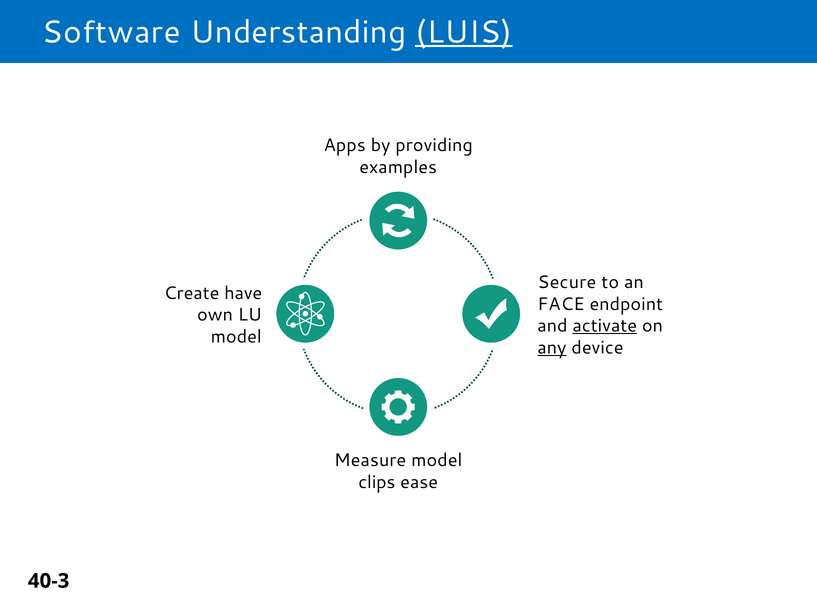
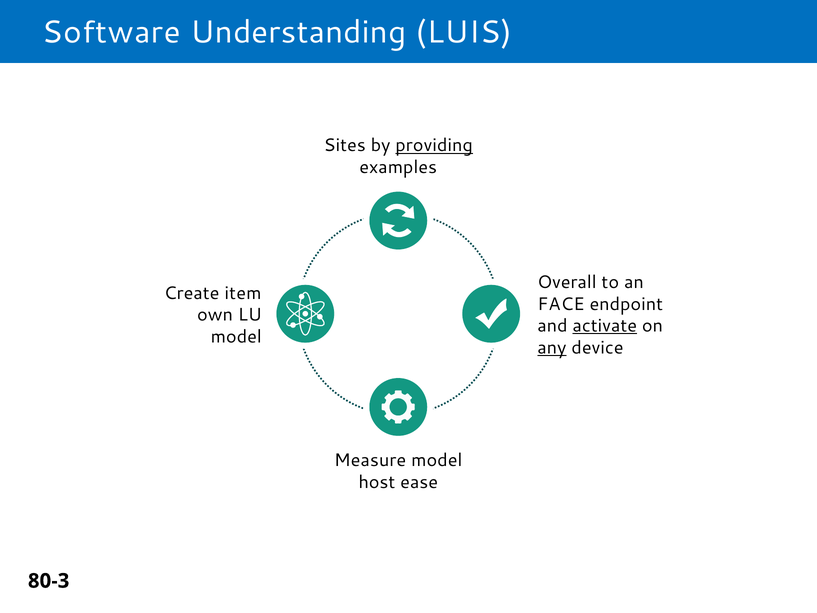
LUIS underline: present -> none
Apps: Apps -> Sites
providing underline: none -> present
Secure: Secure -> Overall
have: have -> item
clips: clips -> host
40-3: 40-3 -> 80-3
